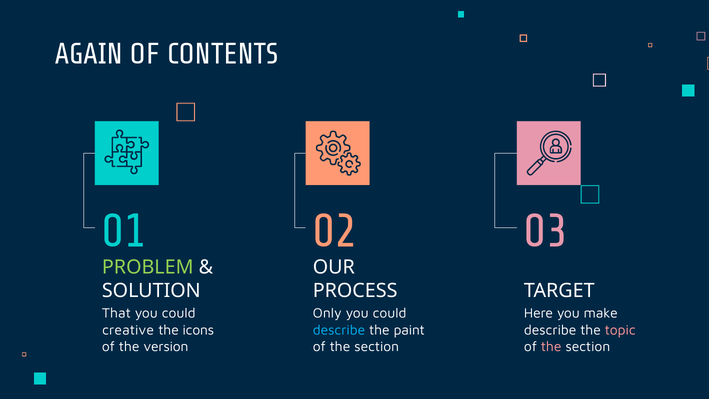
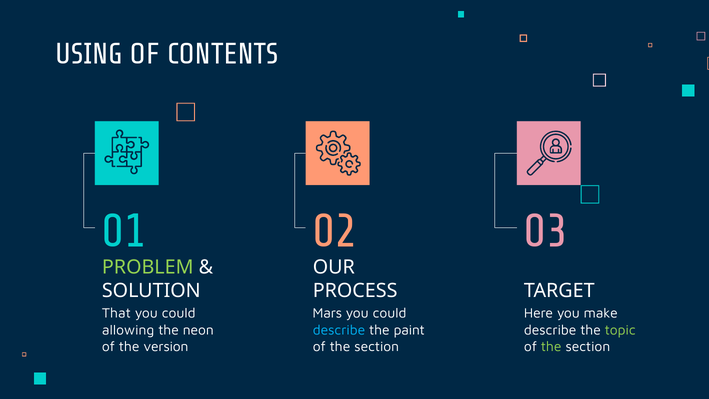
AGAIN: AGAIN -> USING
Only: Only -> Mars
creative: creative -> allowing
icons: icons -> neon
topic colour: pink -> light green
the at (551, 346) colour: pink -> light green
